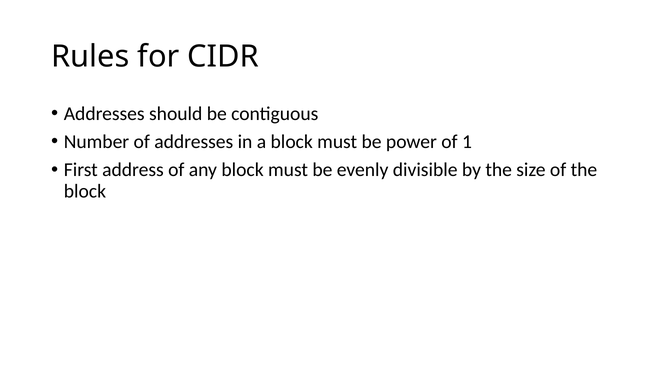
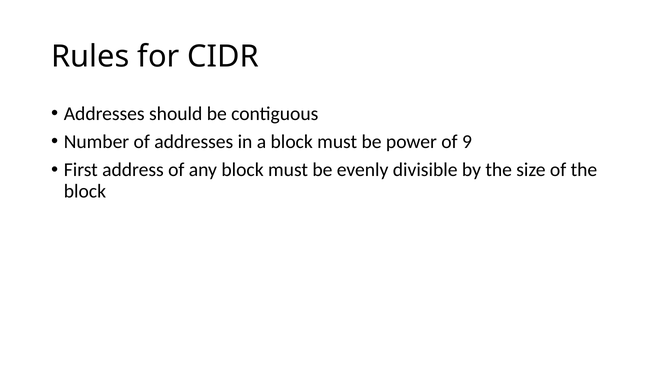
1: 1 -> 9
